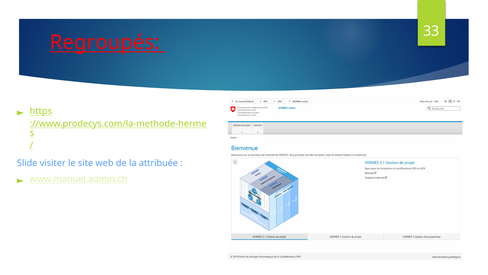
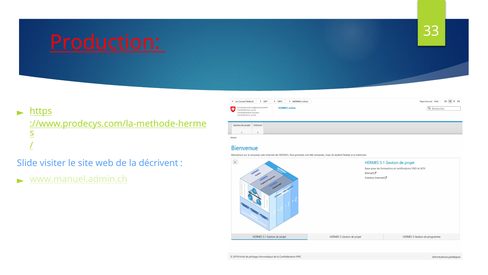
Regroupés: Regroupés -> Production
attribuée: attribuée -> décrivent
